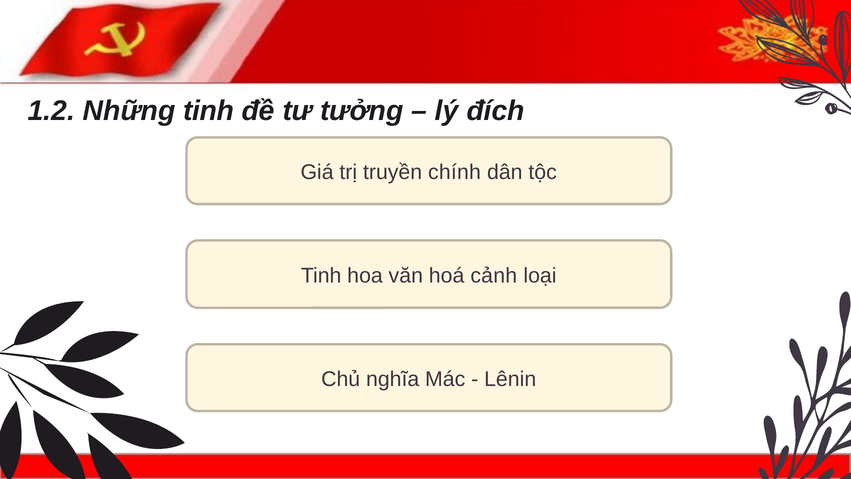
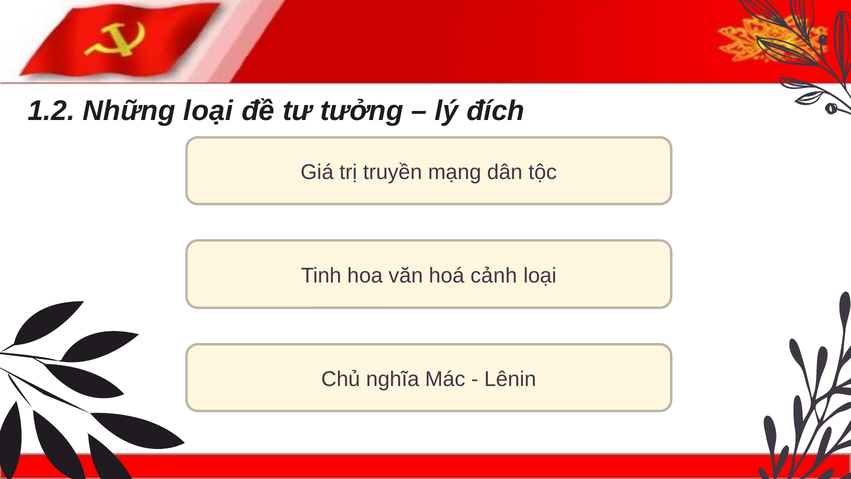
Những tinh: tinh -> loại
chính: chính -> mạng
